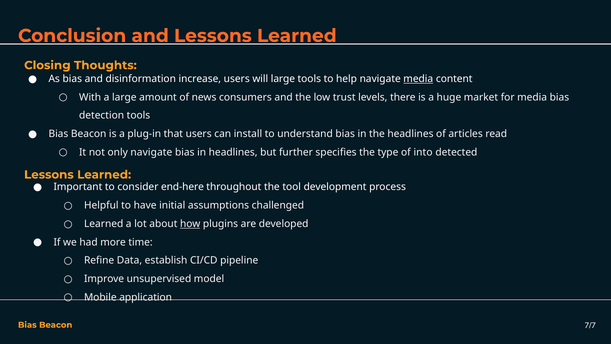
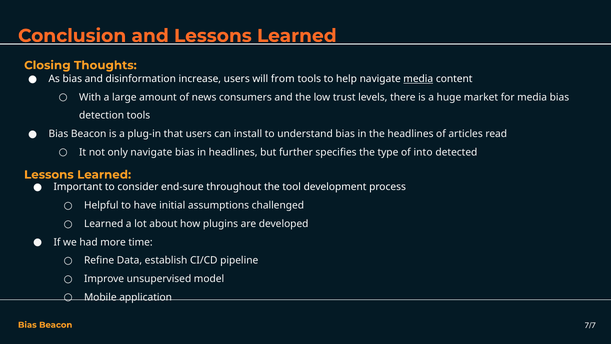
will large: large -> from
end-here: end-here -> end-sure
how underline: present -> none
